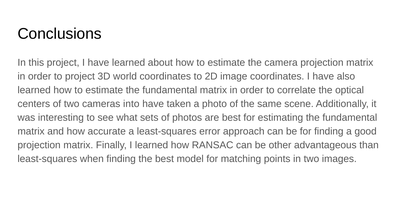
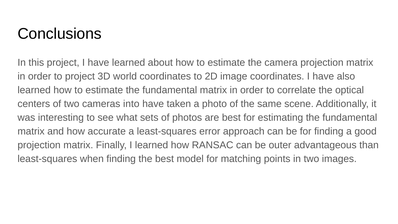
other: other -> outer
